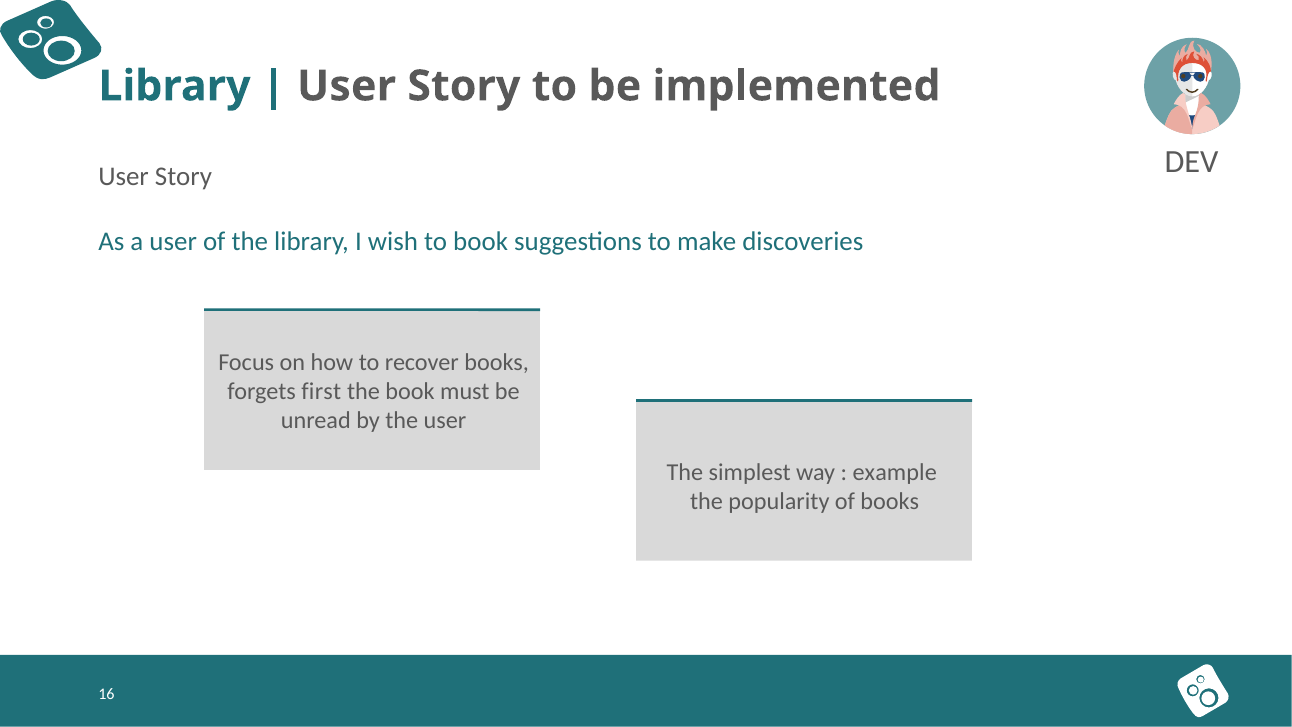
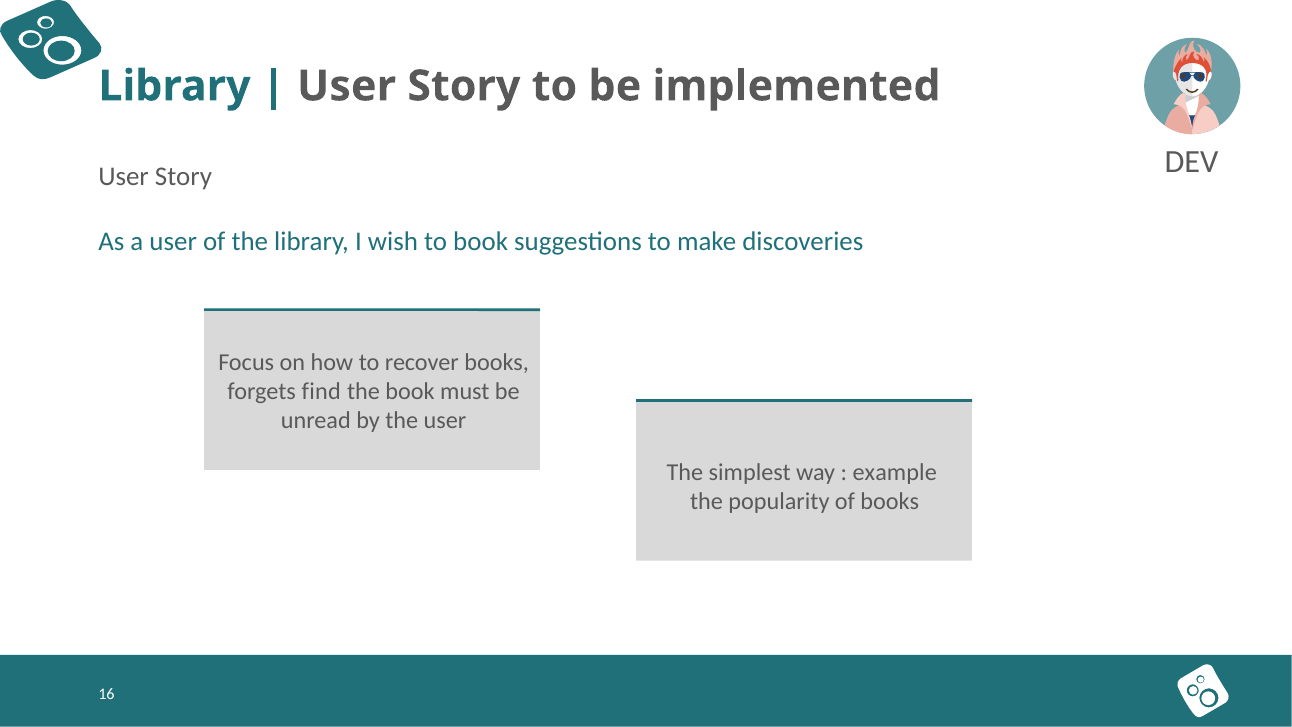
first: first -> find
